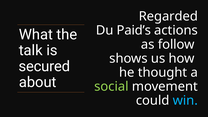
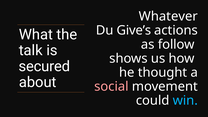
Regarded: Regarded -> Whatever
Paid’s: Paid’s -> Give’s
social colour: light green -> pink
